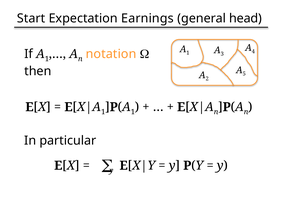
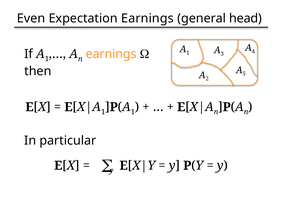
Start: Start -> Even
notation at (111, 54): notation -> earnings
